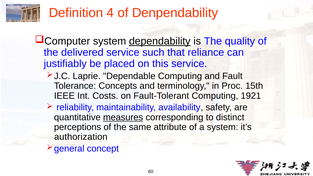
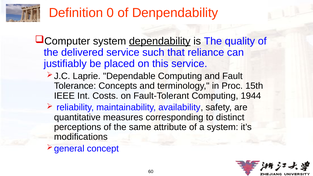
4: 4 -> 0
1921: 1921 -> 1944
measures underline: present -> none
authorization: authorization -> modifications
